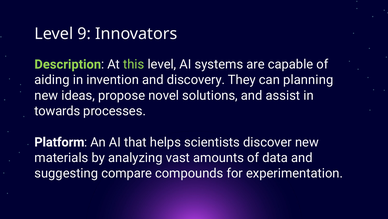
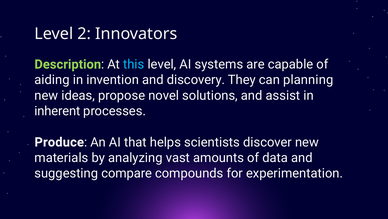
9: 9 -> 2
this colour: light green -> light blue
towards: towards -> inherent
Platform: Platform -> Produce
